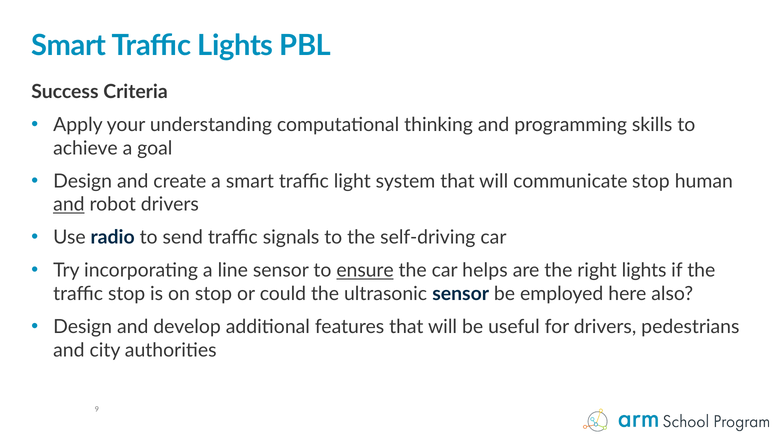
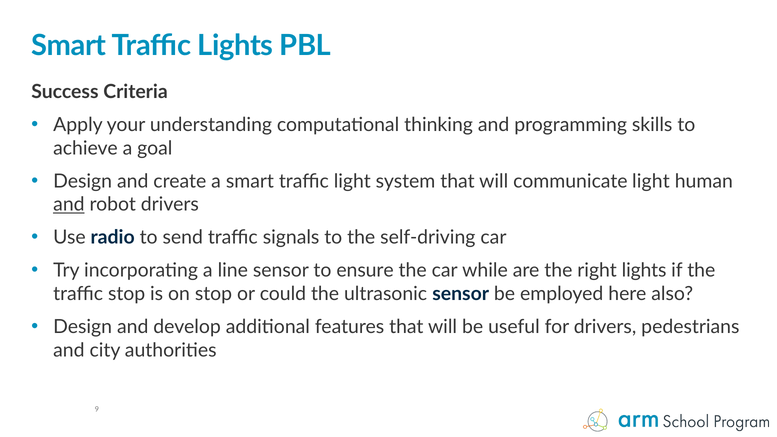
communicate stop: stop -> light
ensure underline: present -> none
helps: helps -> while
